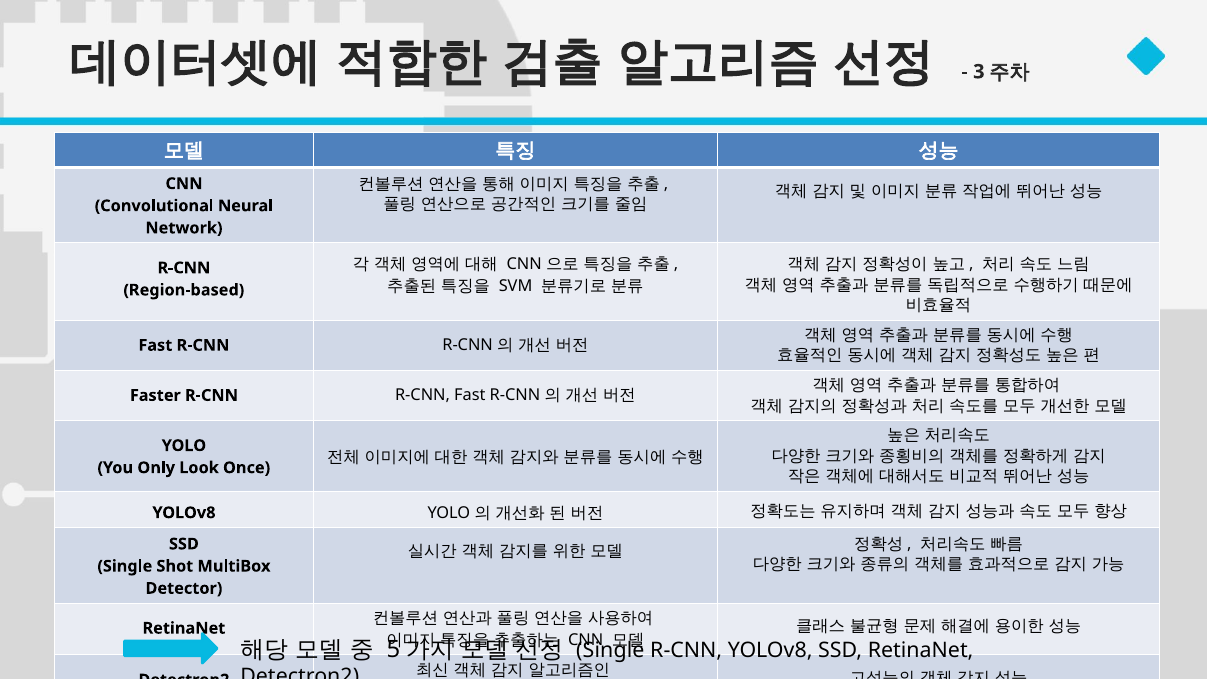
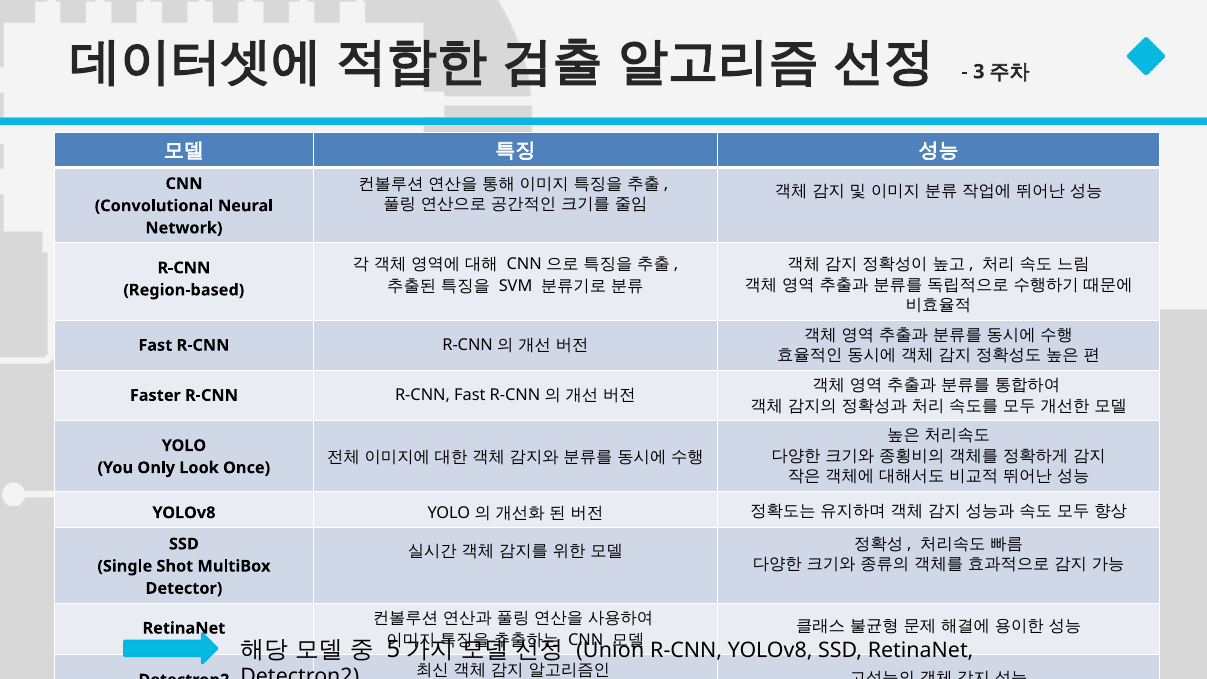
Single at (610, 651): Single -> Union
